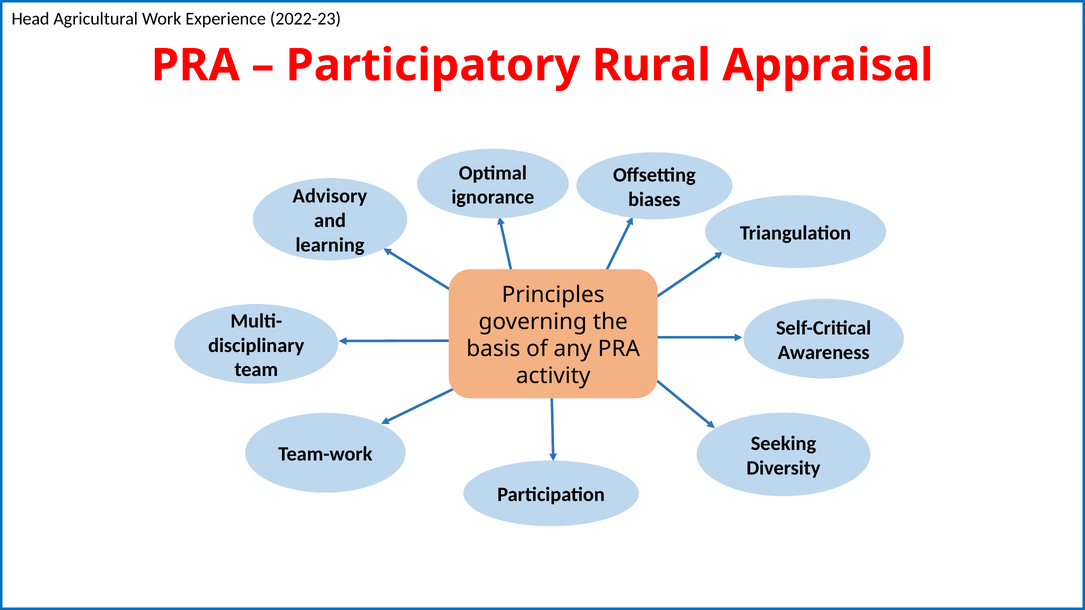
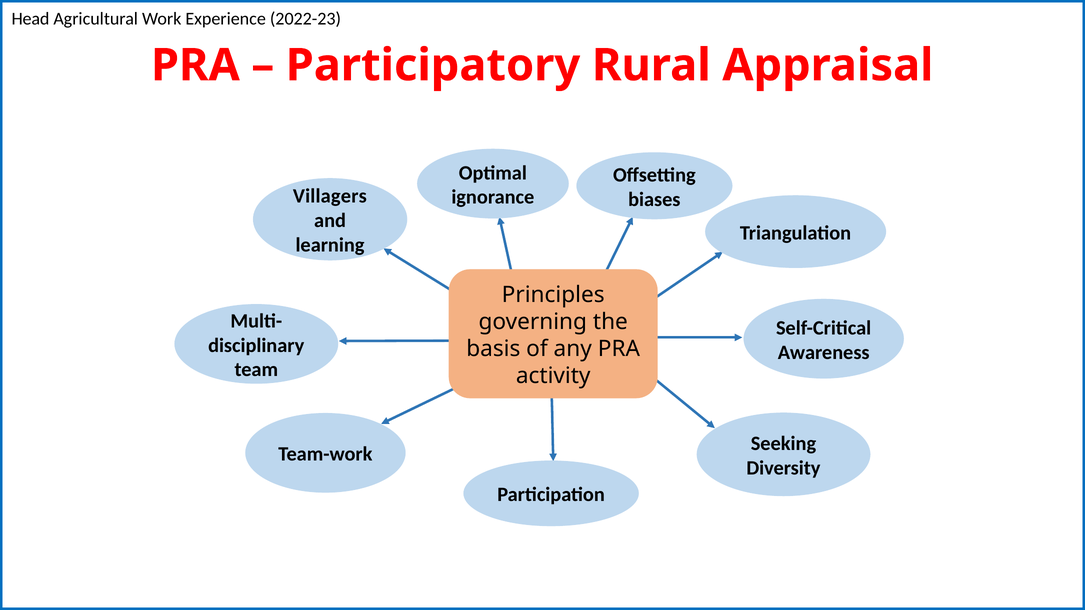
Advisory: Advisory -> Villagers
